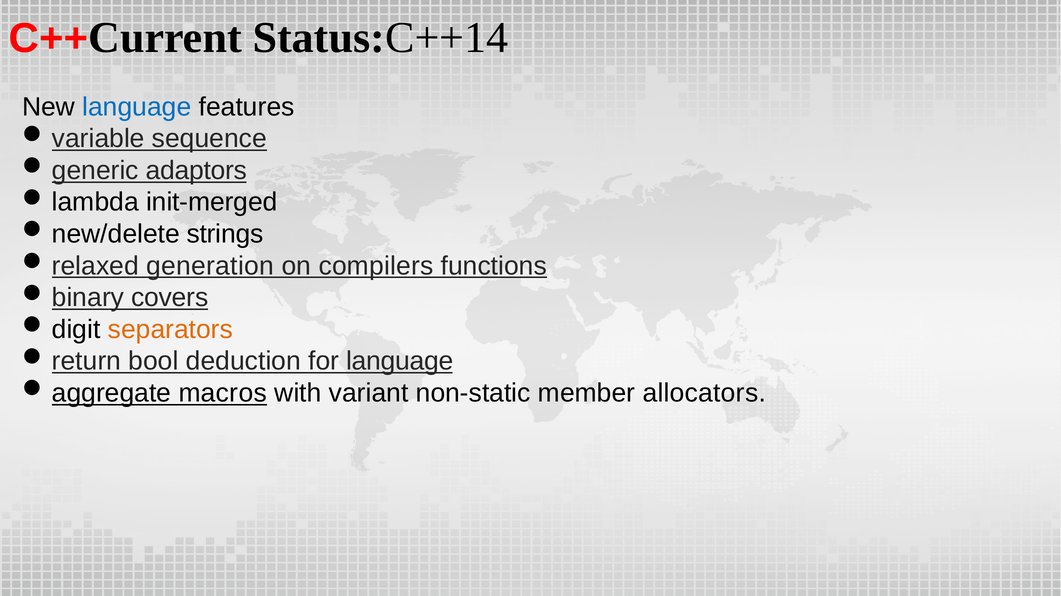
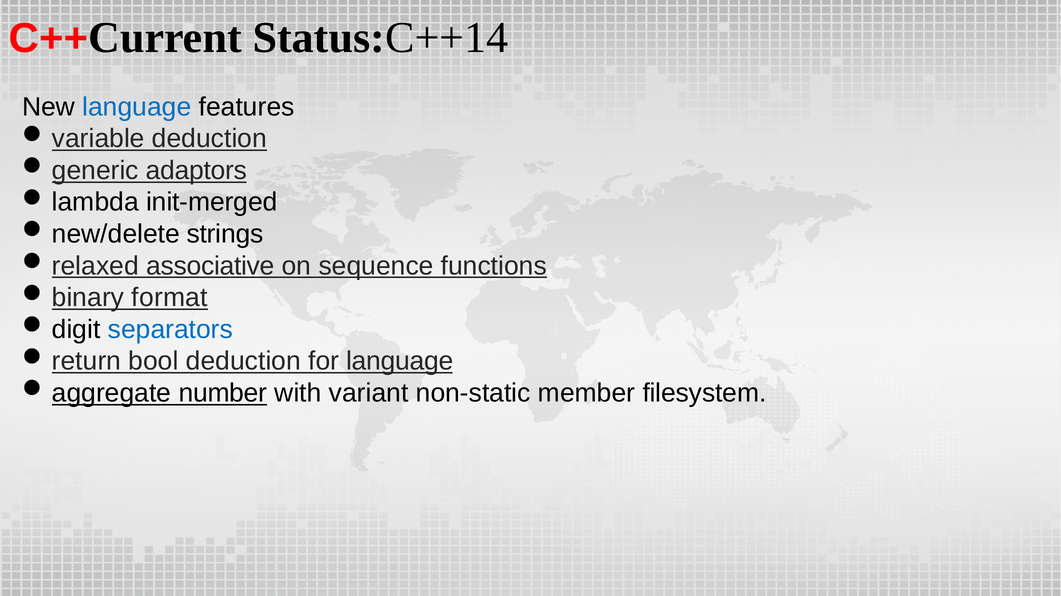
sequence at (209, 139): sequence -> deduction
generation: generation -> associative
compilers: compilers -> sequence
covers: covers -> format
separators colour: orange -> blue
macros: macros -> number
allocators: allocators -> filesystem
